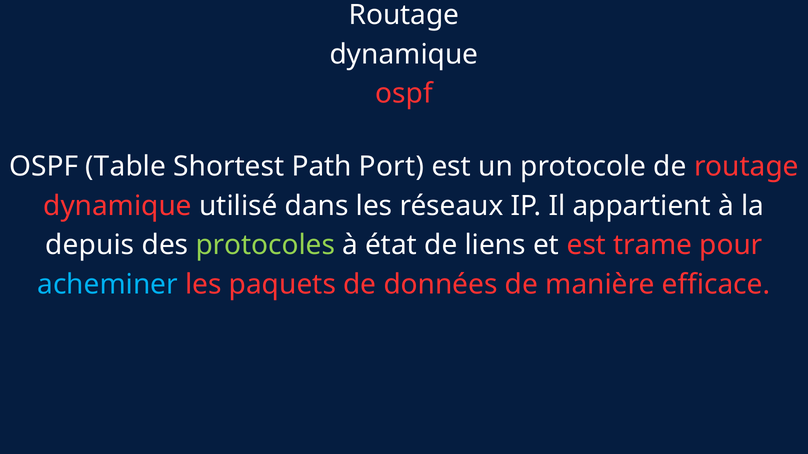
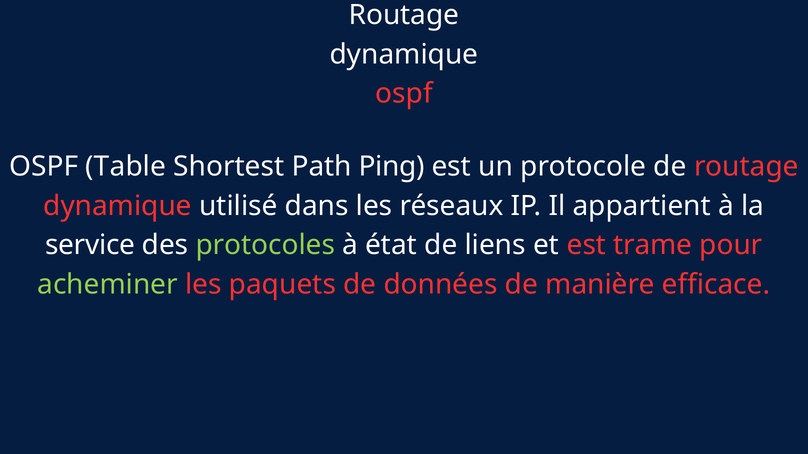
Port: Port -> Ping
depuis: depuis -> service
acheminer colour: light blue -> light green
